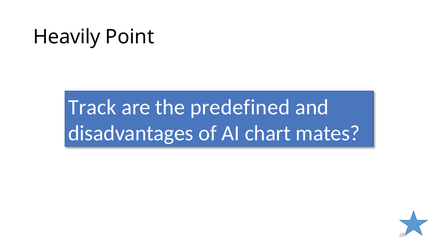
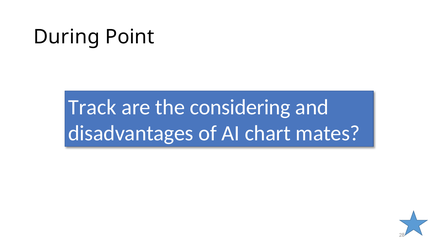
Heavily: Heavily -> During
predefined: predefined -> considering
